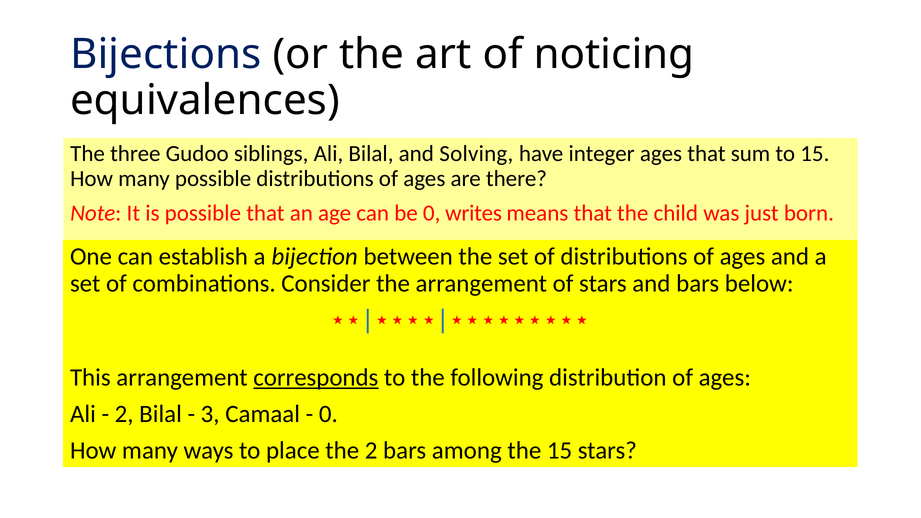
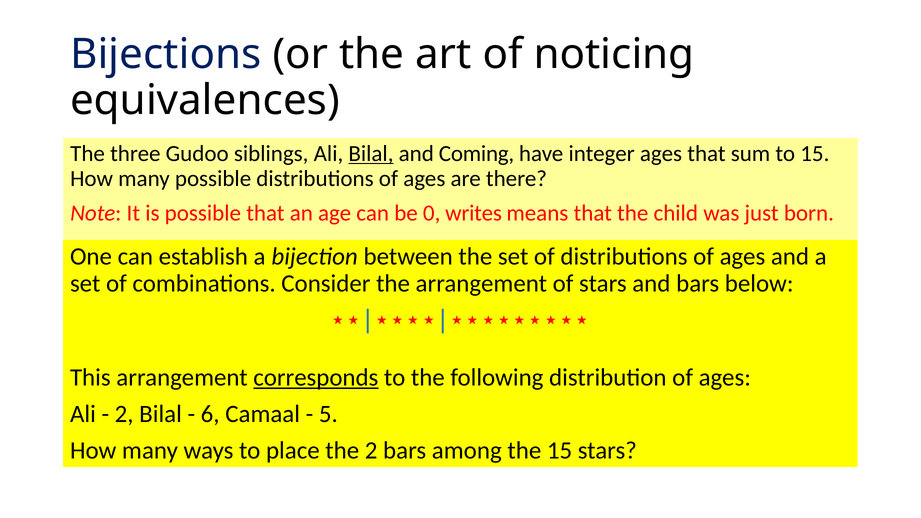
Bilal at (371, 154) underline: none -> present
Solving: Solving -> Coming
3: 3 -> 6
0 at (328, 414): 0 -> 5
